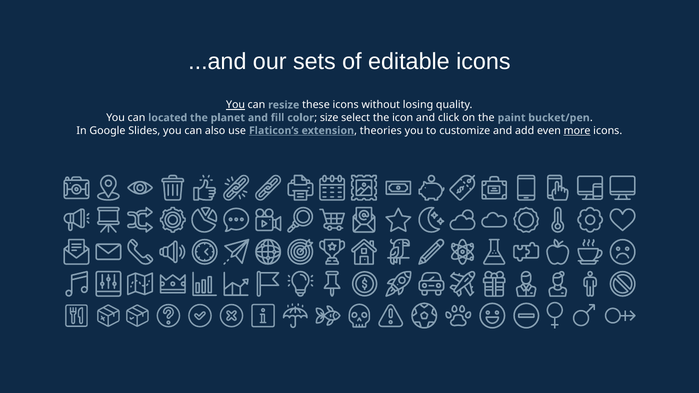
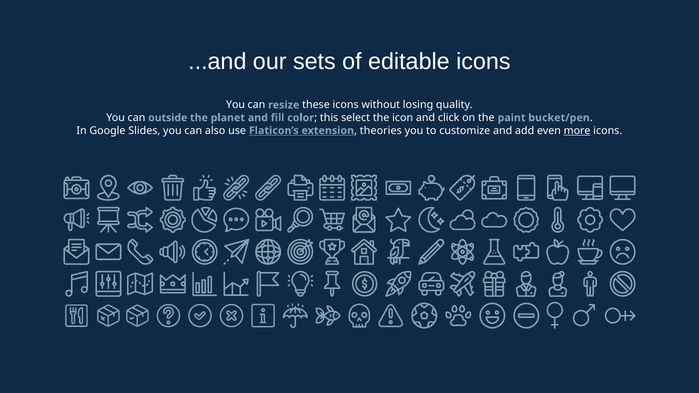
You at (236, 105) underline: present -> none
located: located -> outside
size: size -> this
